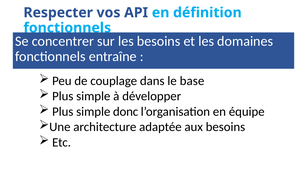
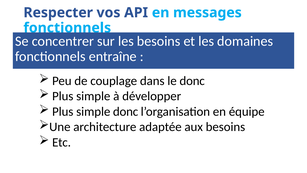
définition: définition -> messages
le base: base -> donc
